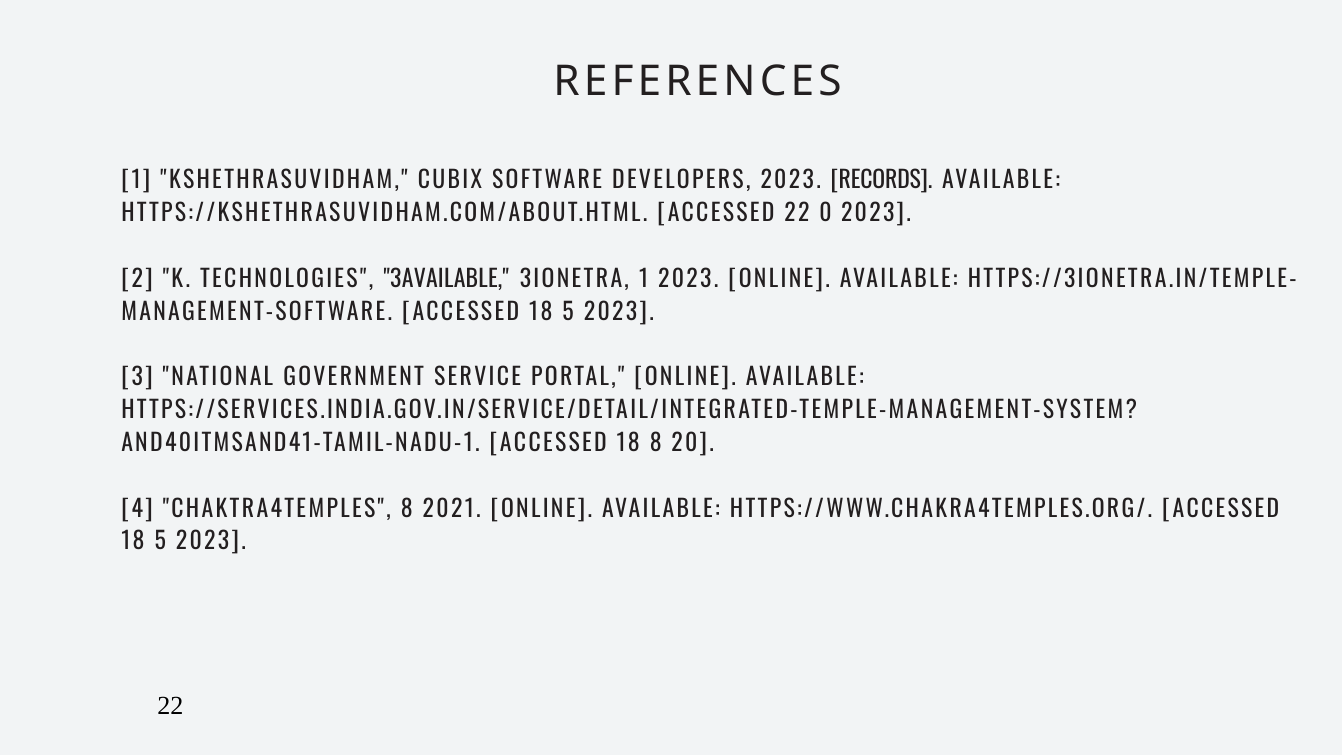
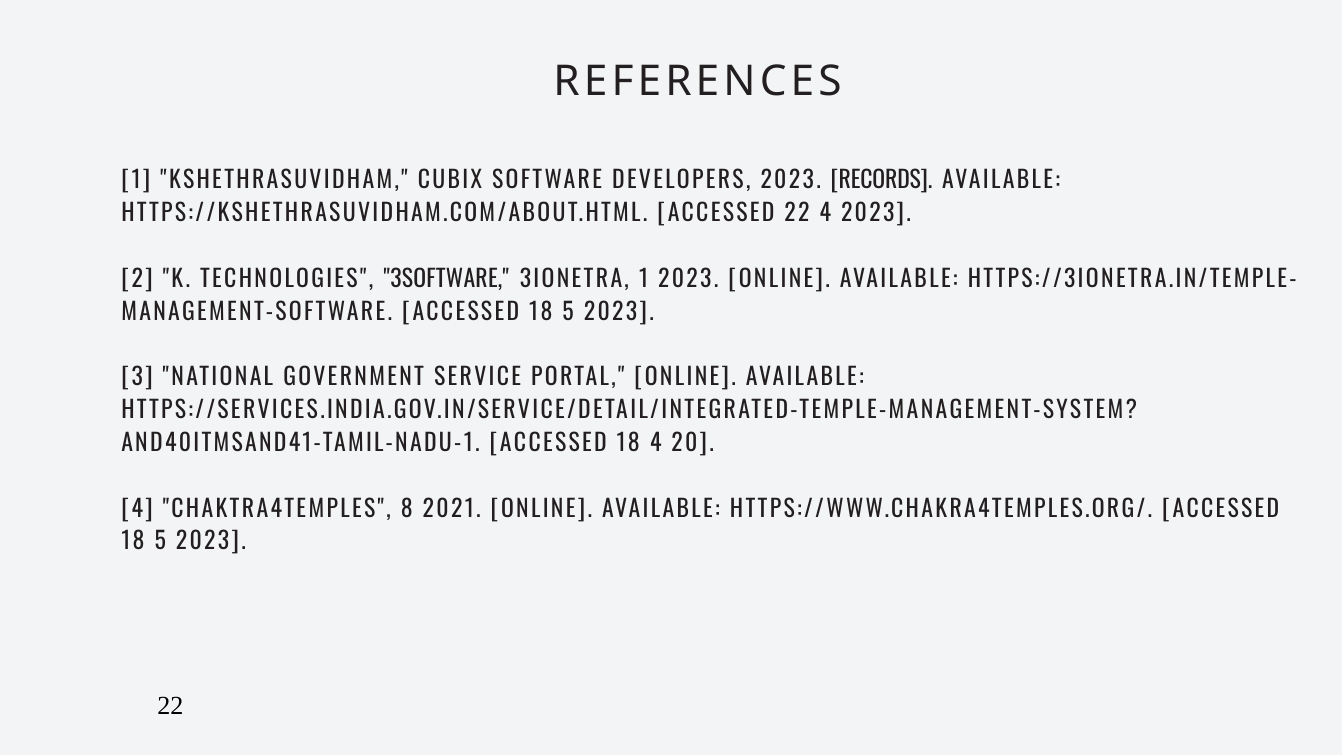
22 0: 0 -> 4
3AVAILABLE: 3AVAILABLE -> 3SOFTWARE
18 8: 8 -> 4
